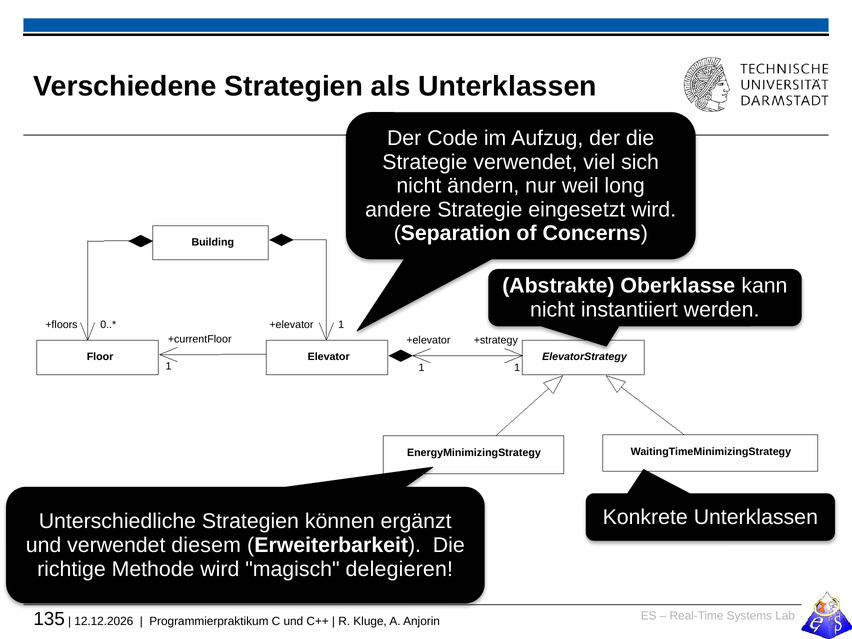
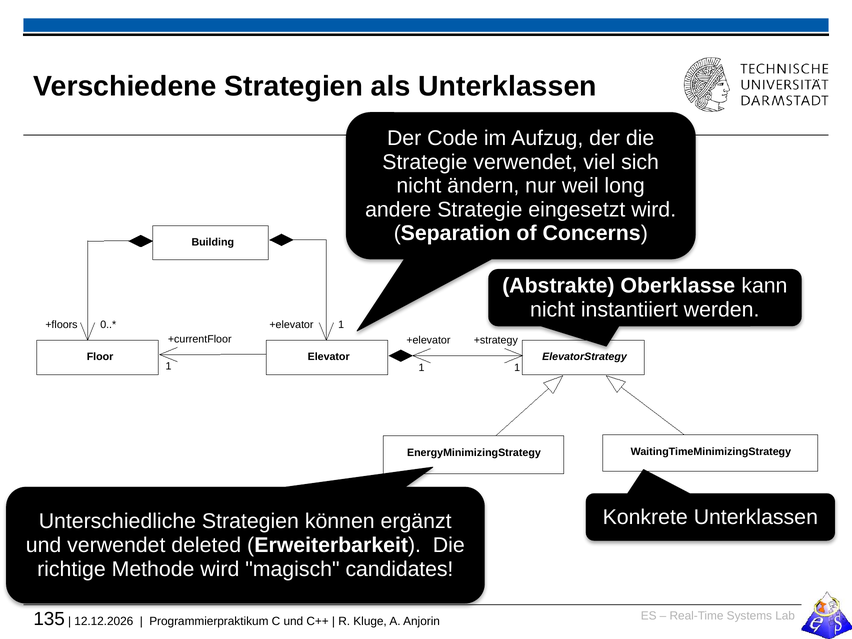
diesem: diesem -> deleted
delegieren: delegieren -> candidates
